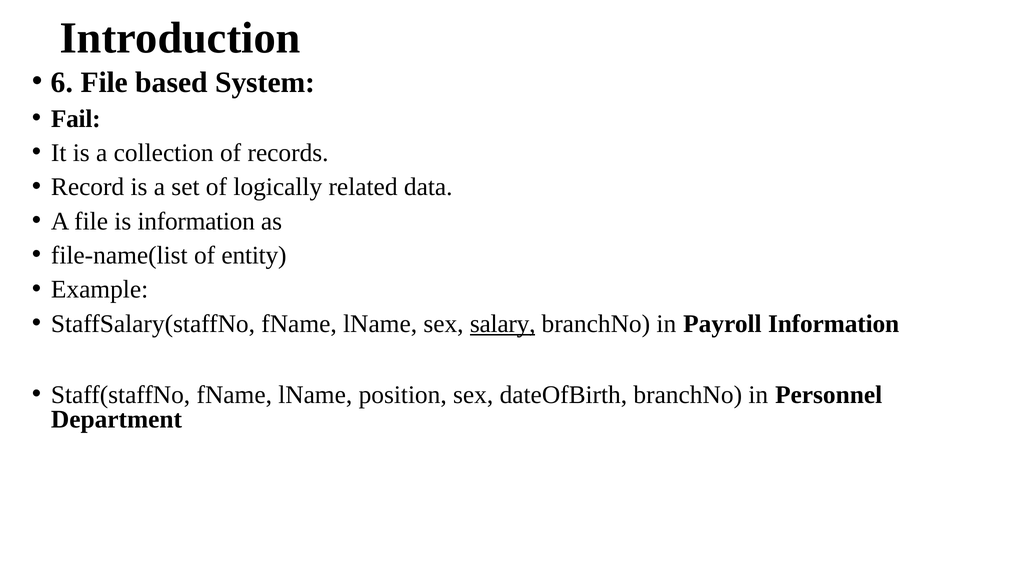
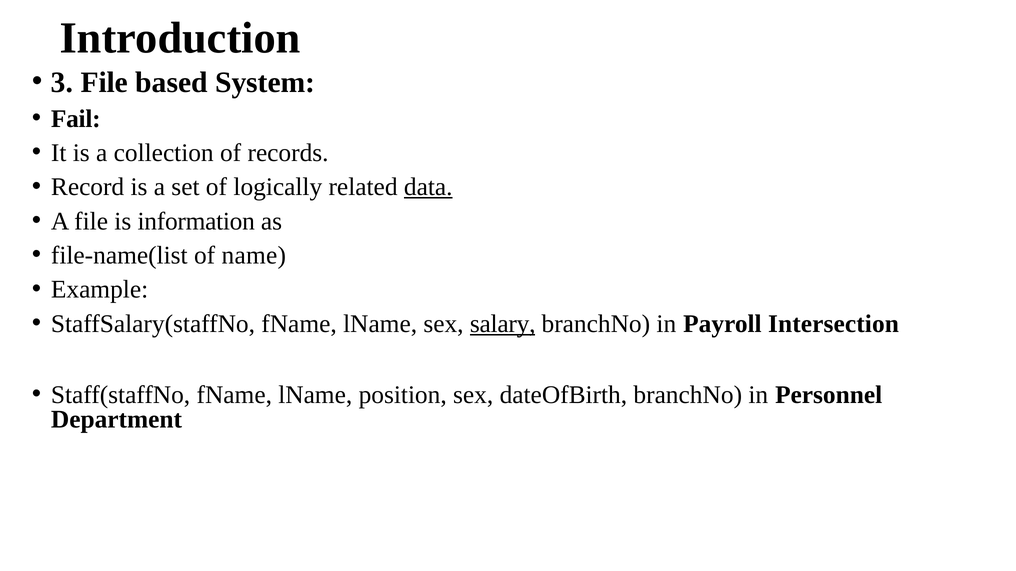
6: 6 -> 3
data underline: none -> present
entity: entity -> name
Payroll Information: Information -> Intersection
